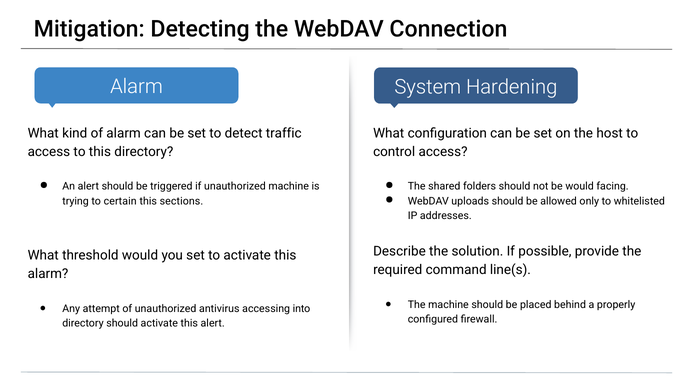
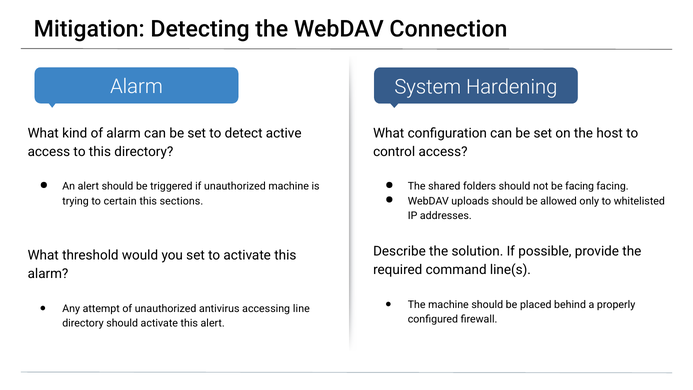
traffic: traffic -> active
be would: would -> facing
into: into -> line
